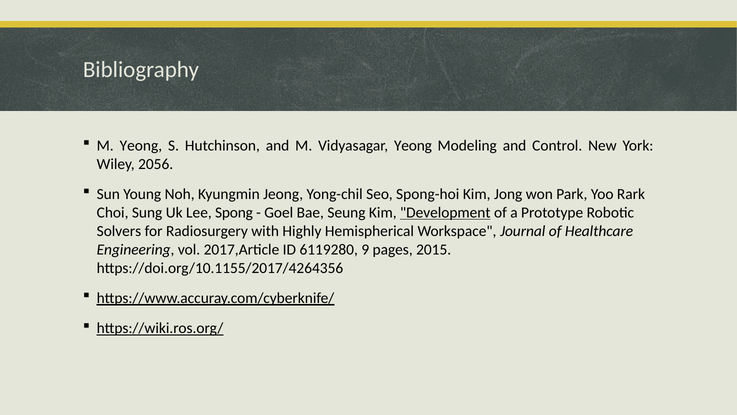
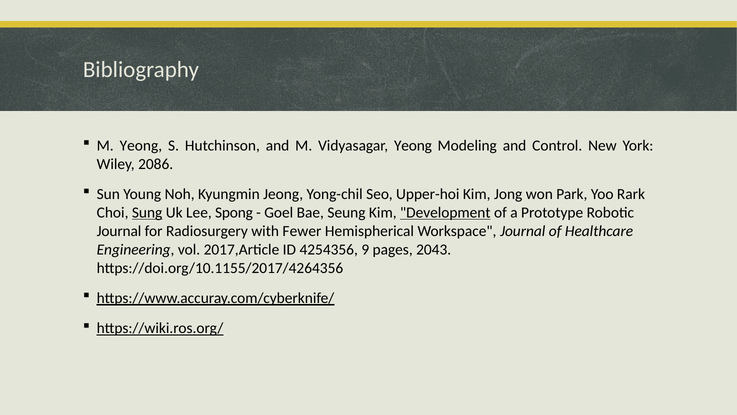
2056: 2056 -> 2086
Spong-hoi: Spong-hoi -> Upper-hoi
Sung underline: none -> present
Solvers at (119, 231): Solvers -> Journal
Highly: Highly -> Fewer
6119280: 6119280 -> 4254356
2015: 2015 -> 2043
